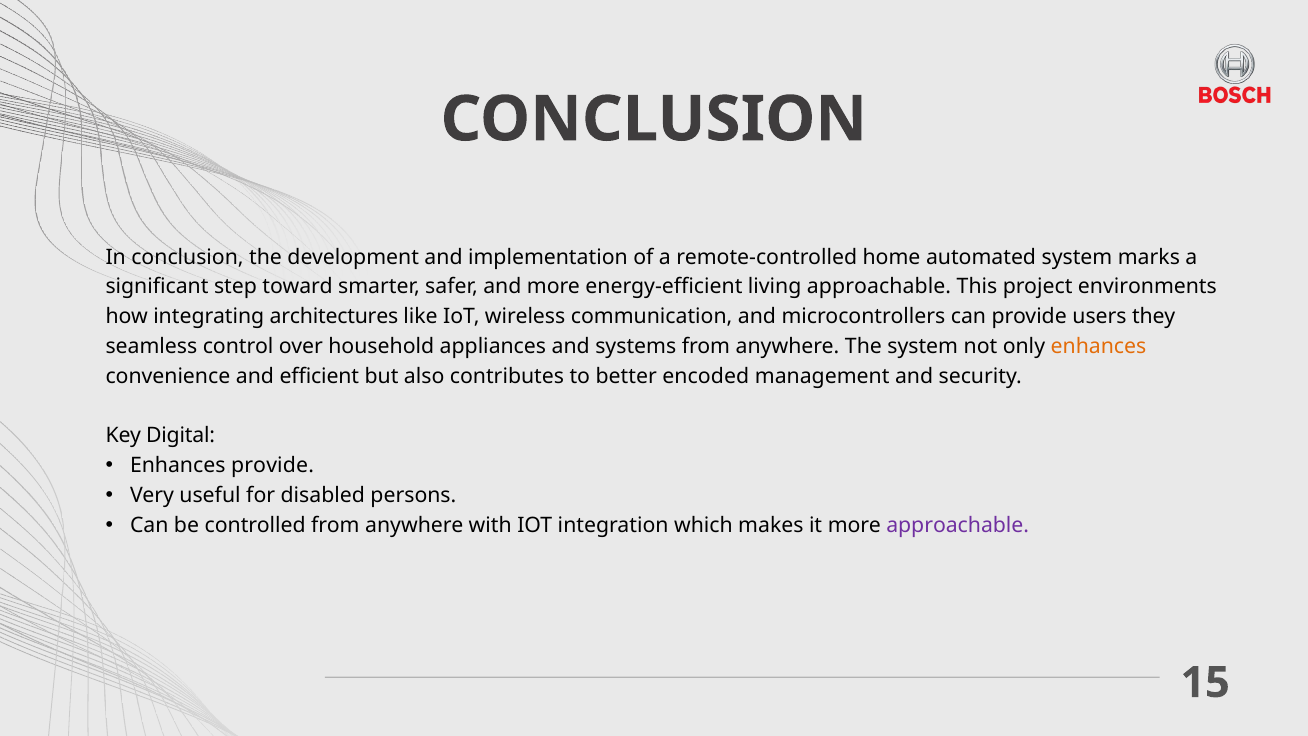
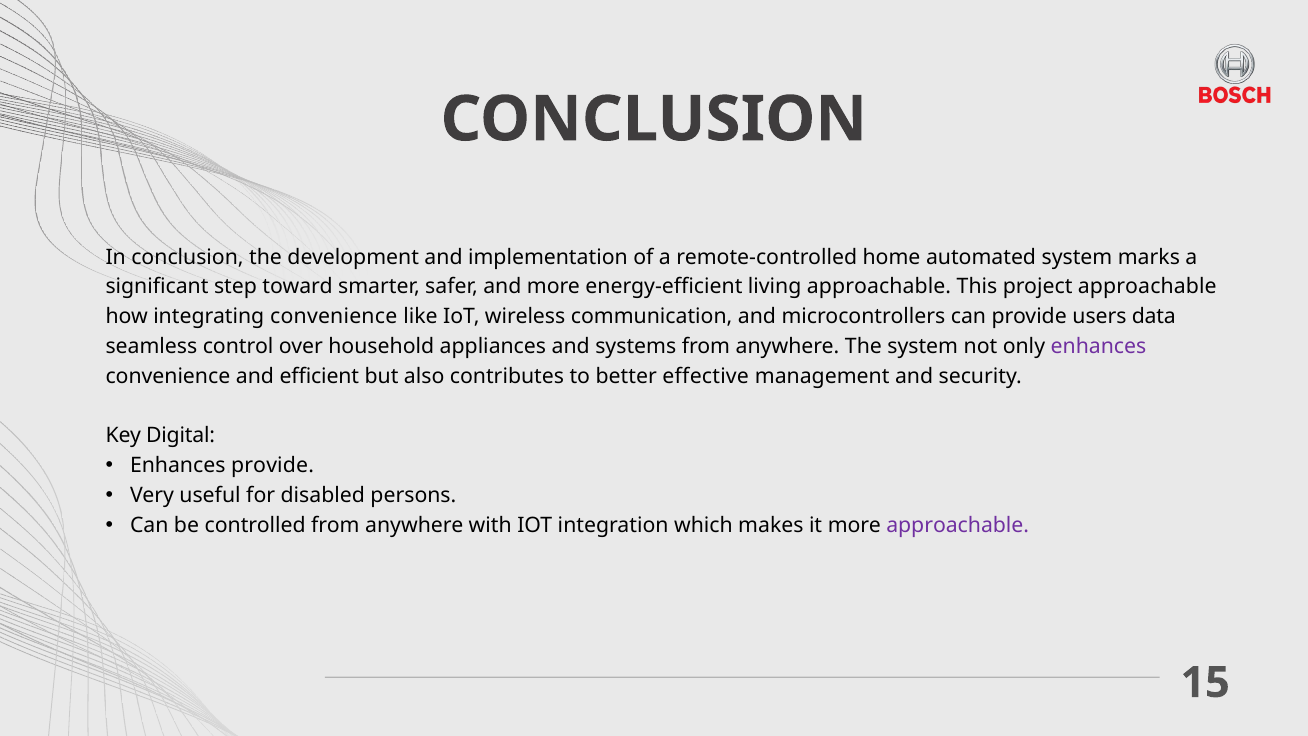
project environments: environments -> approachable
integrating architectures: architectures -> convenience
they: they -> data
enhances at (1098, 346) colour: orange -> purple
encoded: encoded -> effective
